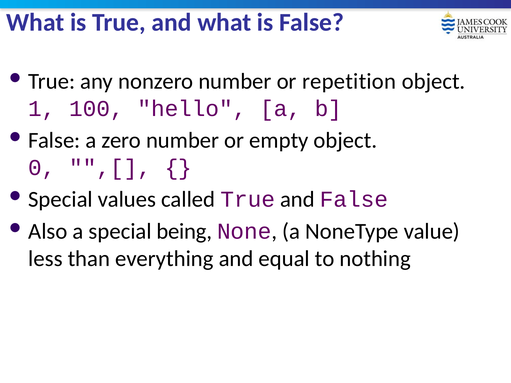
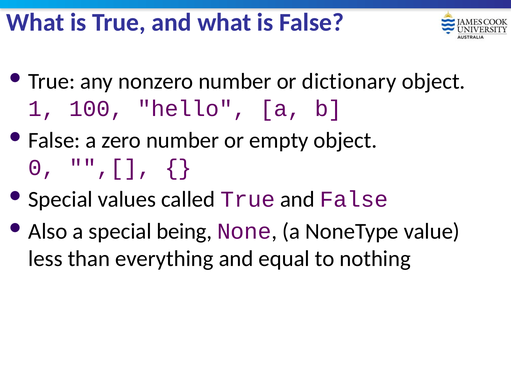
repetition: repetition -> dictionary
